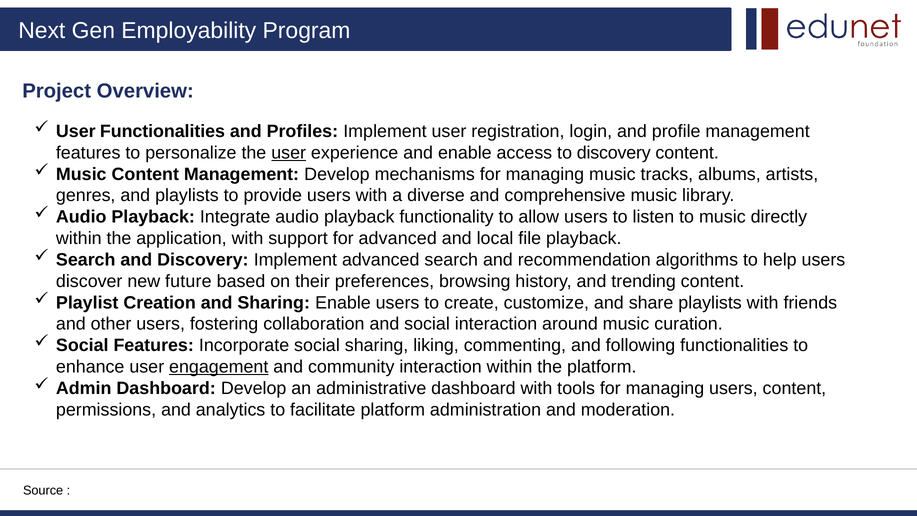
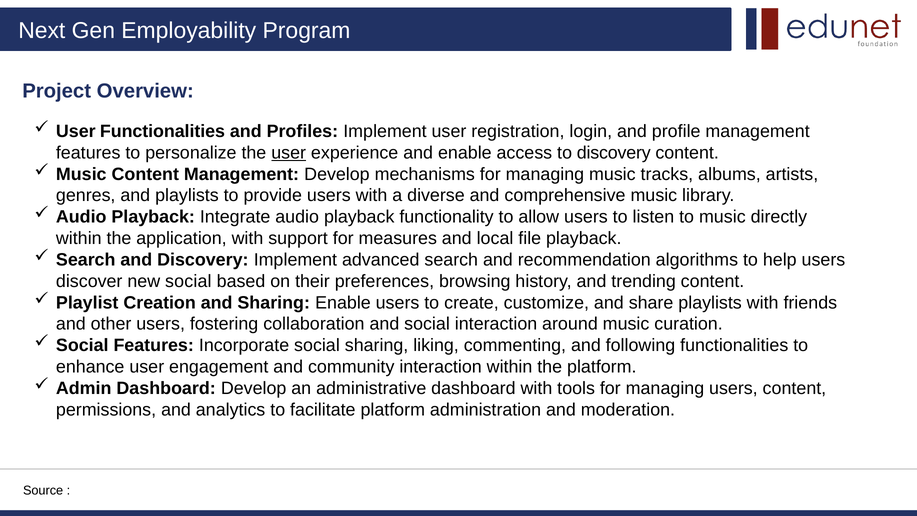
for advanced: advanced -> measures
new future: future -> social
engagement underline: present -> none
